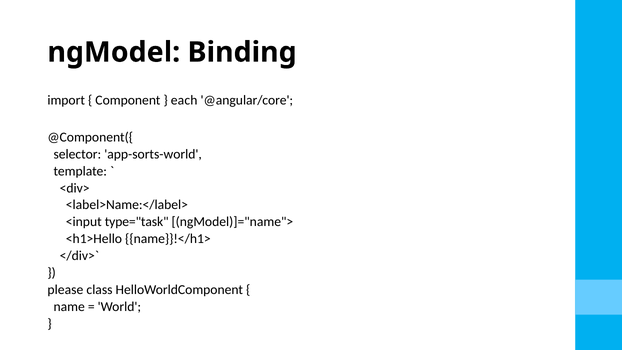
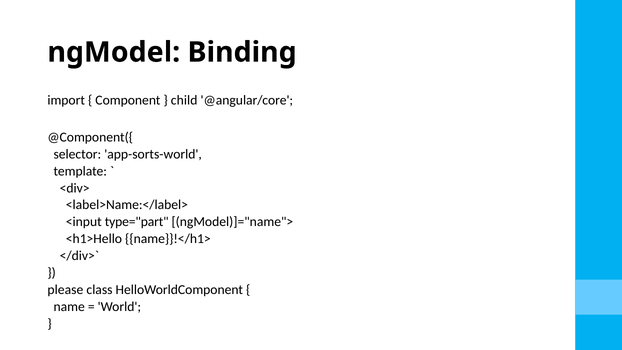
each: each -> child
type="task: type="task -> type="part
